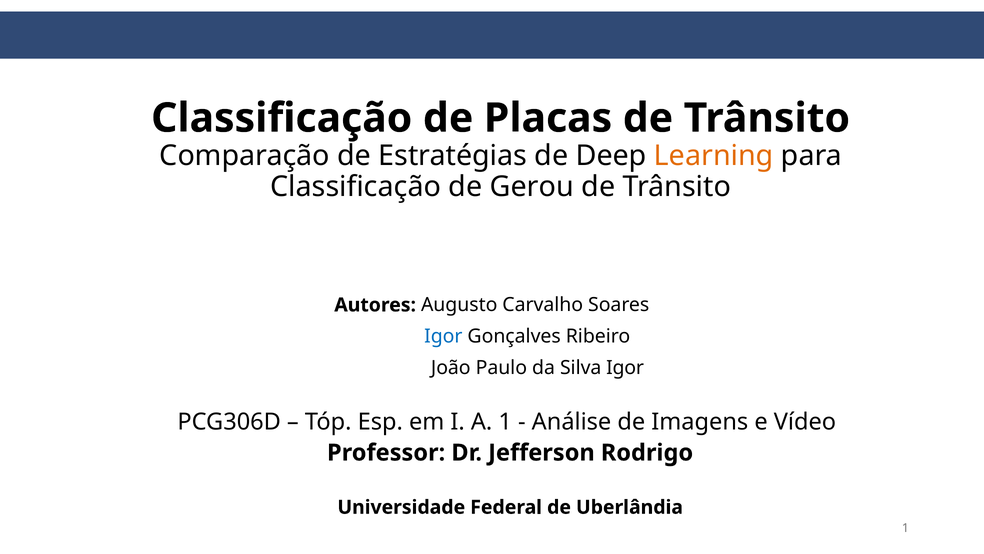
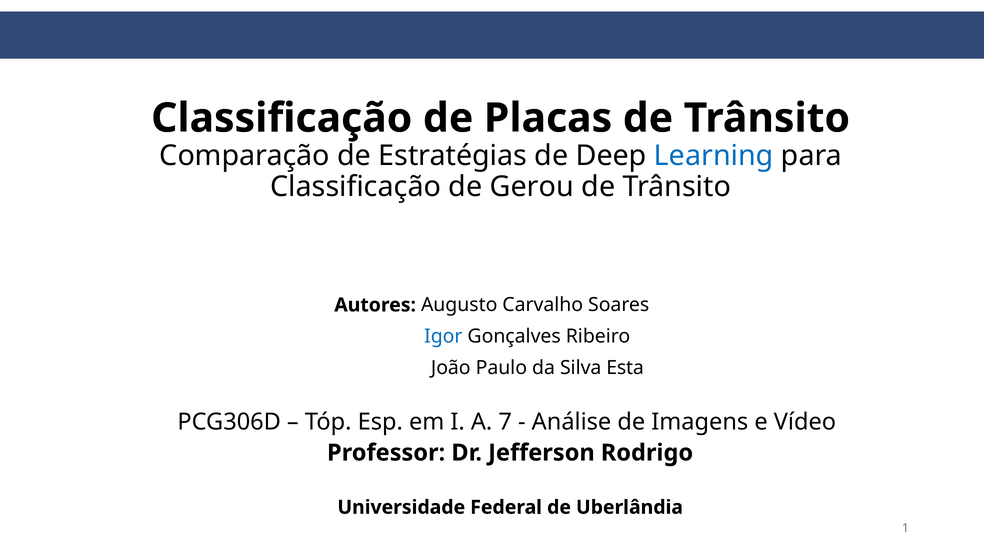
Learning colour: orange -> blue
Silva Igor: Igor -> Esta
A 1: 1 -> 7
